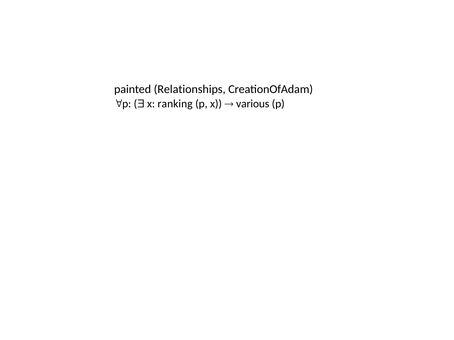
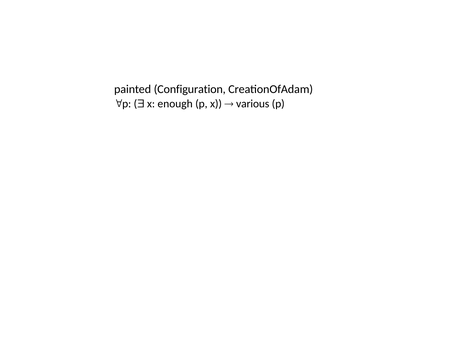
Relationships: Relationships -> Configuration
ranking: ranking -> enough
